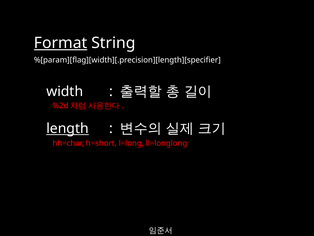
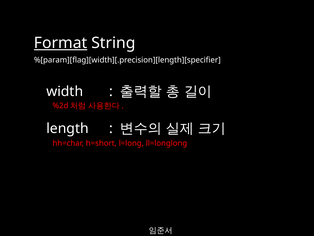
length underline: present -> none
